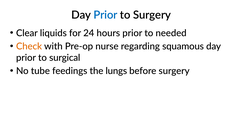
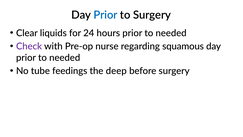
Check colour: orange -> purple
surgical at (65, 58): surgical -> needed
lungs: lungs -> deep
